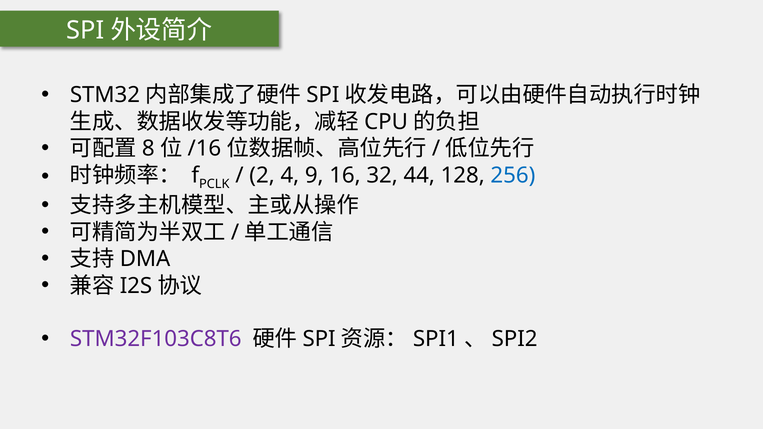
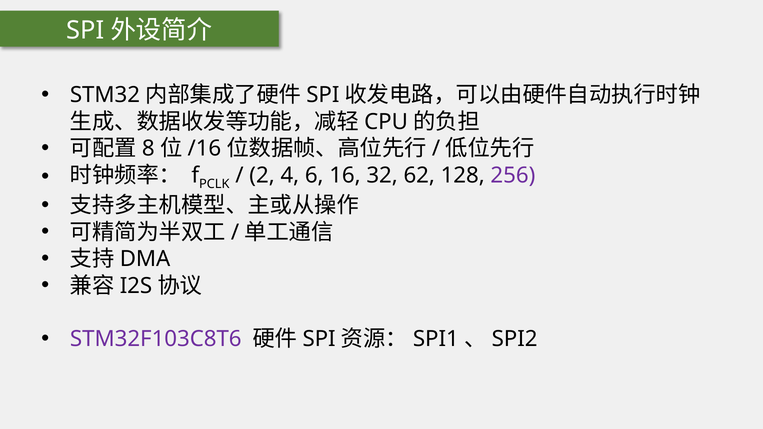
9: 9 -> 6
44: 44 -> 62
256 colour: blue -> purple
